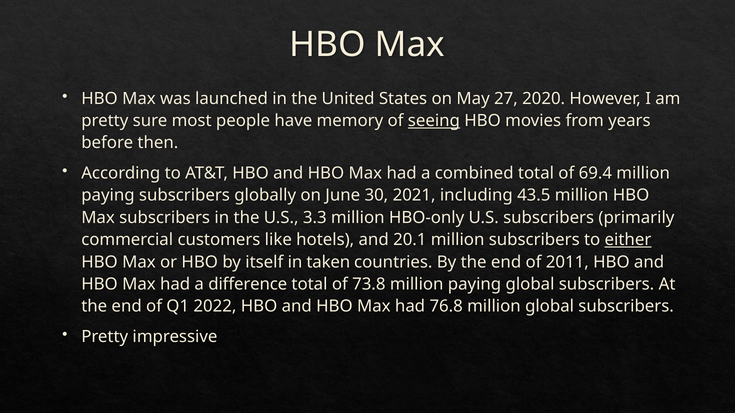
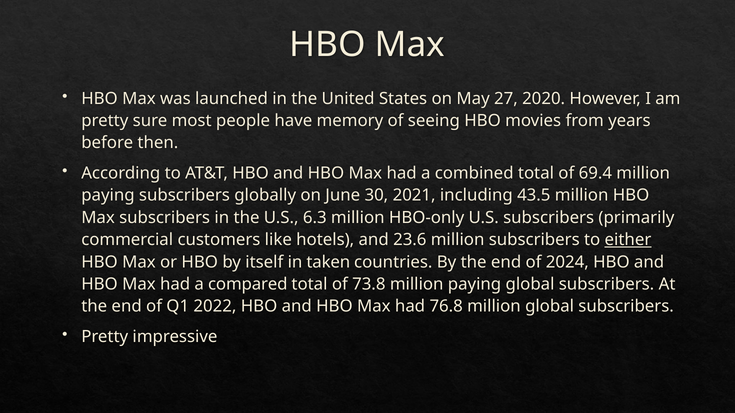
seeing underline: present -> none
3.3: 3.3 -> 6.3
20.1: 20.1 -> 23.6
2011: 2011 -> 2024
difference: difference -> compared
